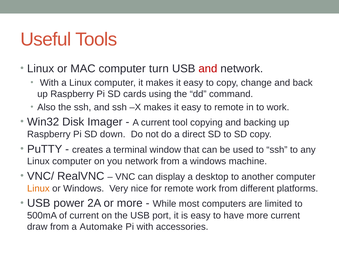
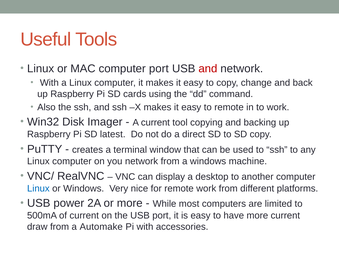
computer turn: turn -> port
down: down -> latest
Linux at (38, 189) colour: orange -> blue
